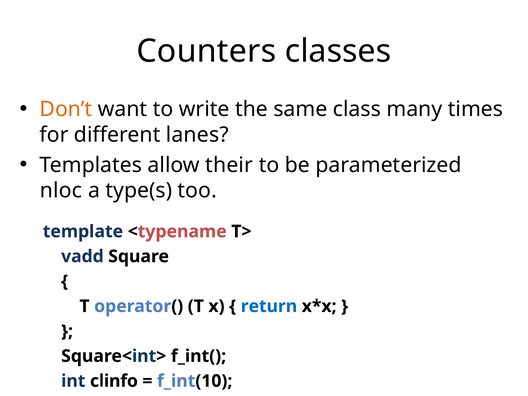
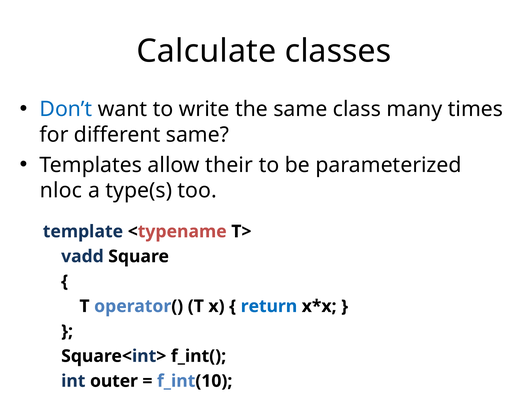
Counters: Counters -> Calculate
Don’t colour: orange -> blue
different lanes: lanes -> same
clinfo: clinfo -> outer
